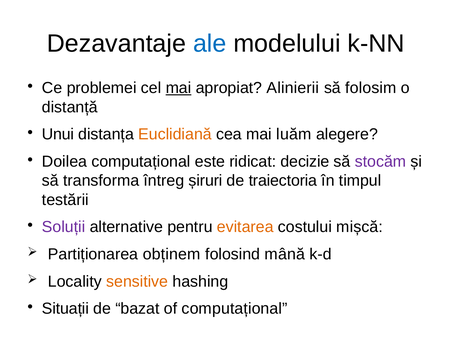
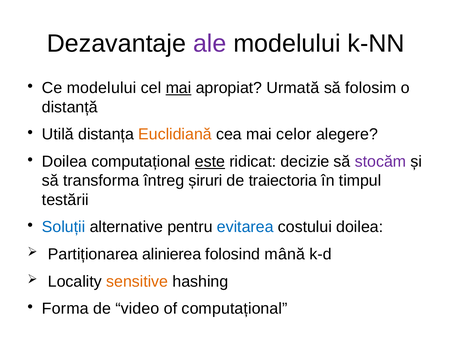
ale colour: blue -> purple
Ce problemei: problemei -> modelului
Alinierii: Alinierii -> Urmată
Unui: Unui -> Utilă
luăm: luăm -> celor
este underline: none -> present
Soluții colour: purple -> blue
evitarea colour: orange -> blue
costului mișcă: mișcă -> doilea
obținem: obținem -> alinierea
Situații: Situații -> Forma
bazat: bazat -> video
